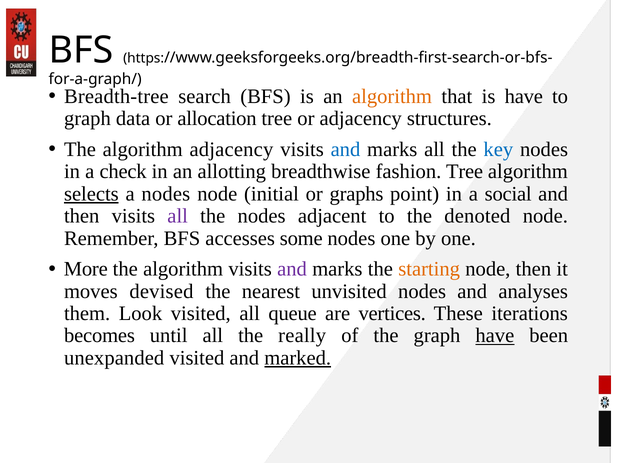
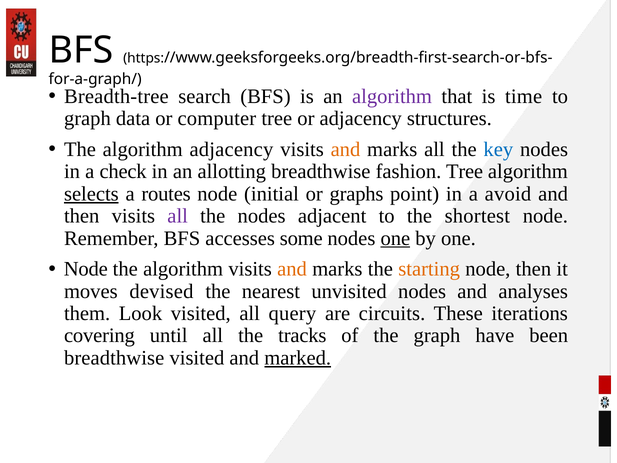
algorithm at (392, 96) colour: orange -> purple
is have: have -> time
allocation: allocation -> computer
and at (345, 149) colour: blue -> orange
a nodes: nodes -> routes
social: social -> avoid
denoted: denoted -> shortest
one at (395, 238) underline: none -> present
More at (86, 269): More -> Node
and at (292, 269) colour: purple -> orange
queue: queue -> query
vertices: vertices -> circuits
becomes: becomes -> covering
really: really -> tracks
have at (495, 336) underline: present -> none
unexpanded at (114, 358): unexpanded -> breadthwise
